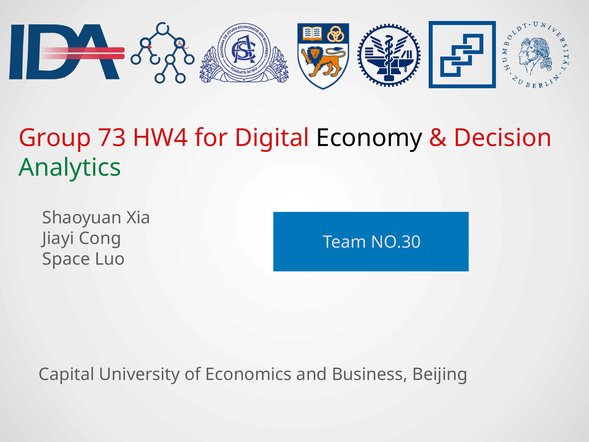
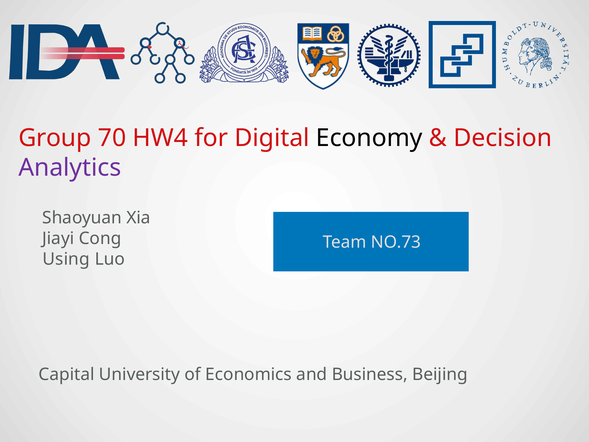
73: 73 -> 70
Analytics colour: green -> purple
NO.30: NO.30 -> NO.73
Space: Space -> Using
